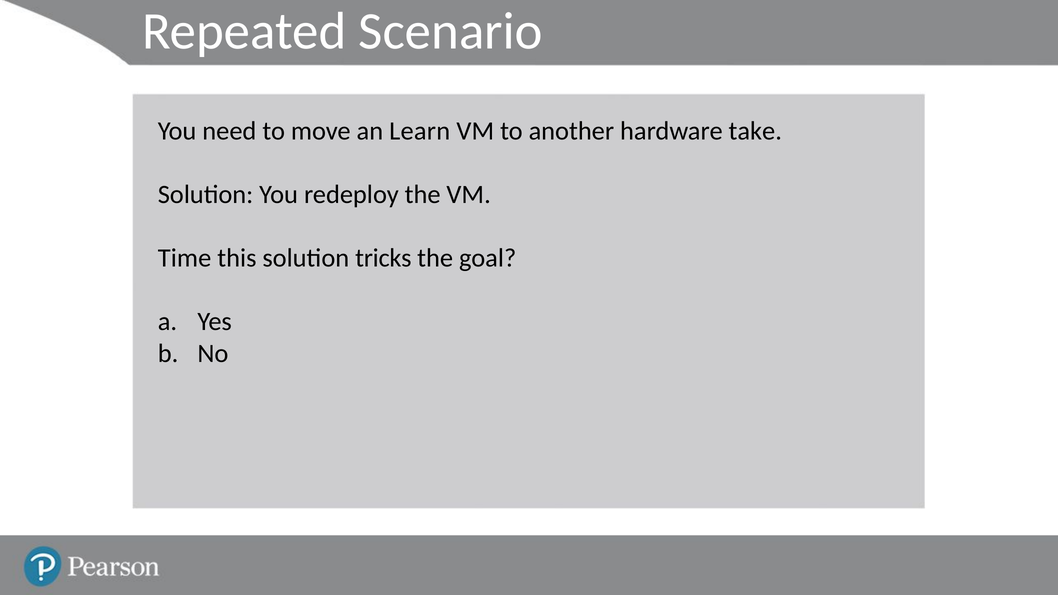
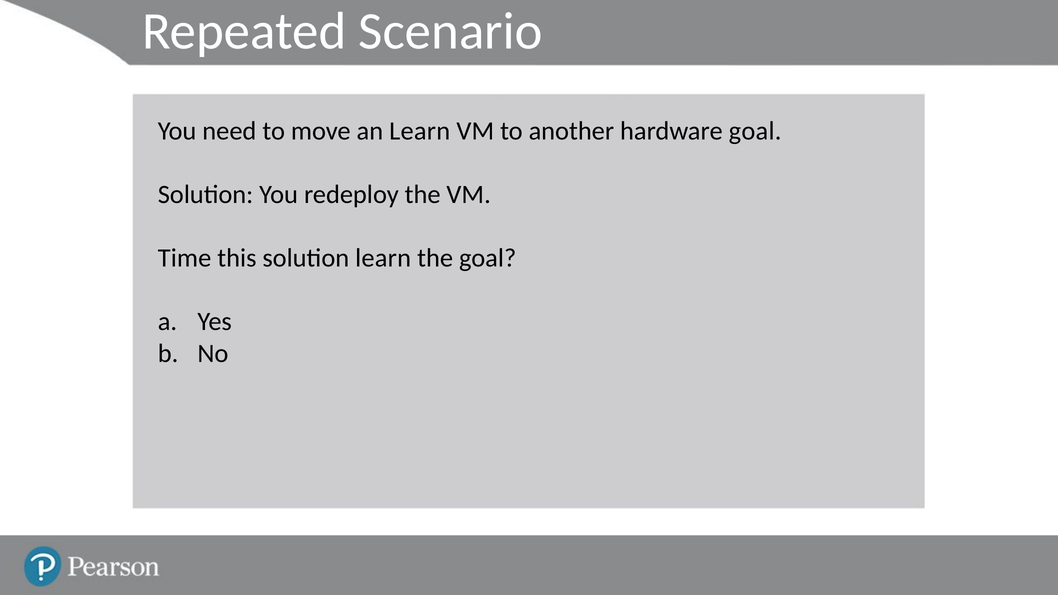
hardware take: take -> goal
solution tricks: tricks -> learn
